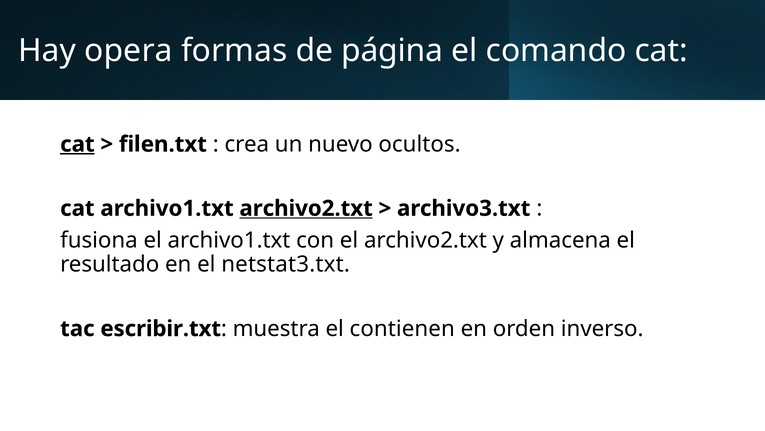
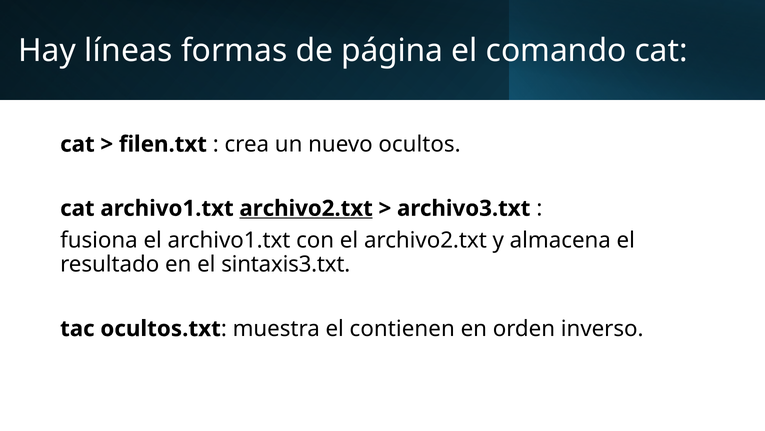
opera: opera -> líneas
cat at (77, 144) underline: present -> none
netstat3.txt: netstat3.txt -> sintaxis3.txt
escribir.txt: escribir.txt -> ocultos.txt
